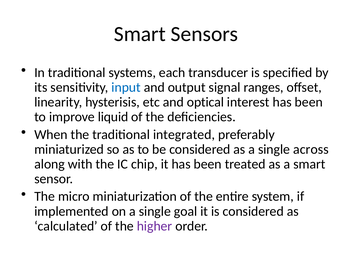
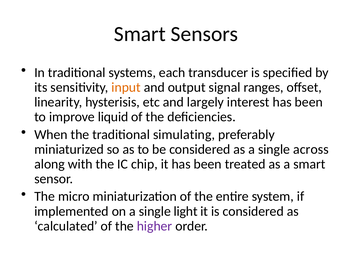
input colour: blue -> orange
optical: optical -> largely
integrated: integrated -> simulating
goal: goal -> light
